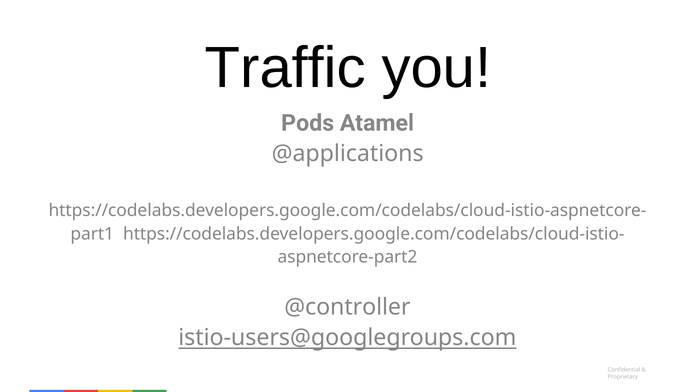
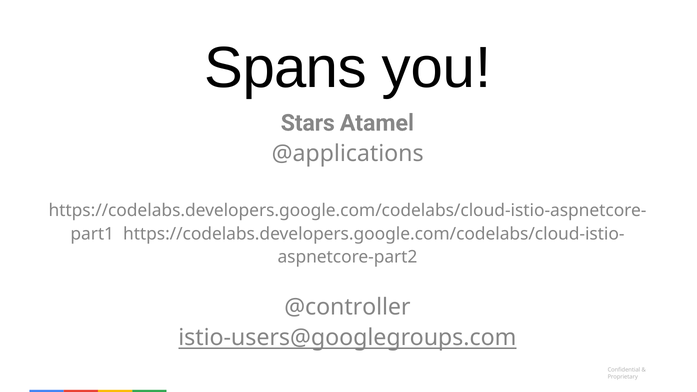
Traffic: Traffic -> Spans
Pods: Pods -> Stars
